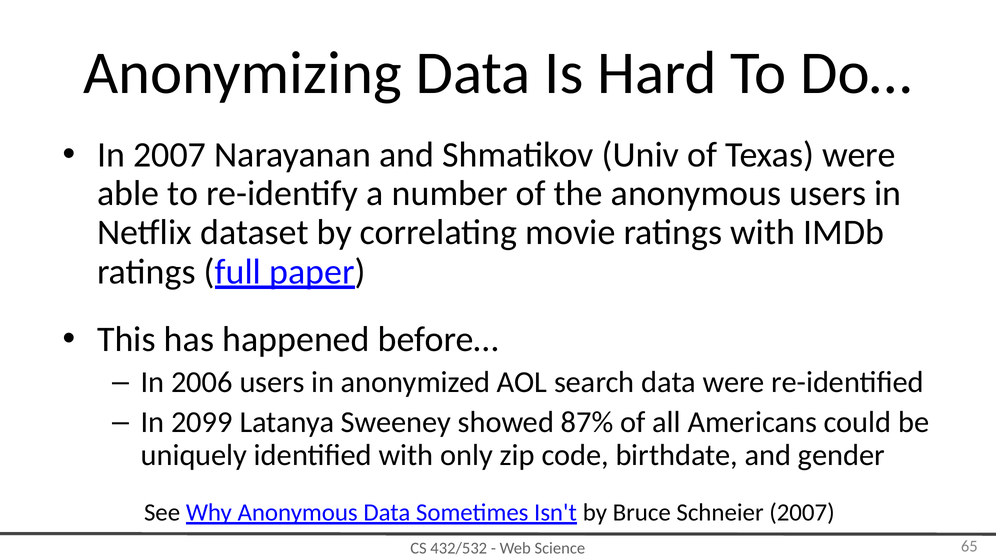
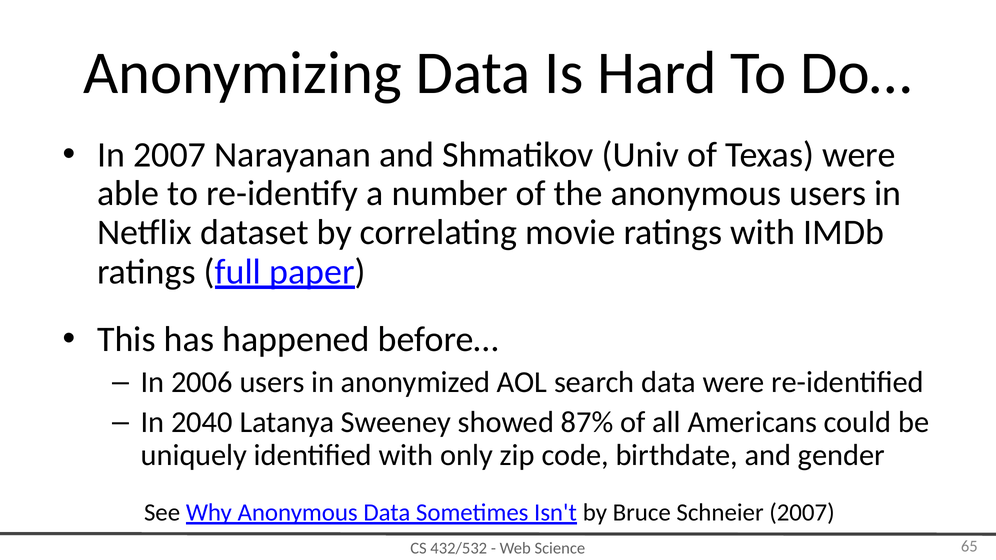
2099: 2099 -> 2040
